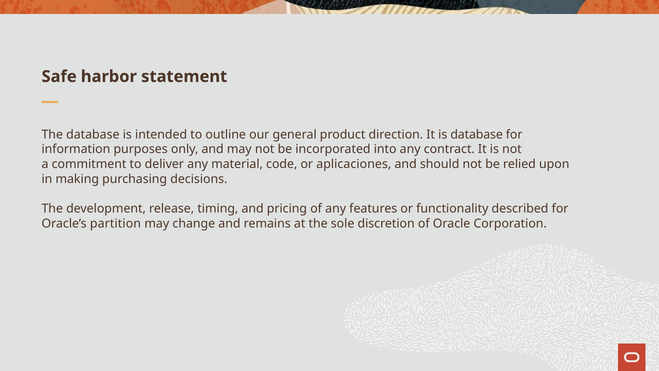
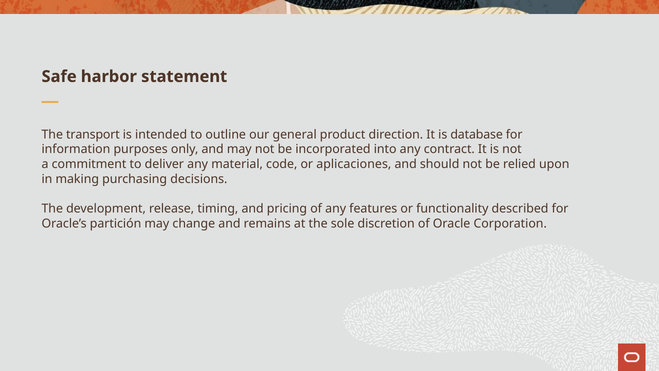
The database: database -> transport
partition: partition -> partición
